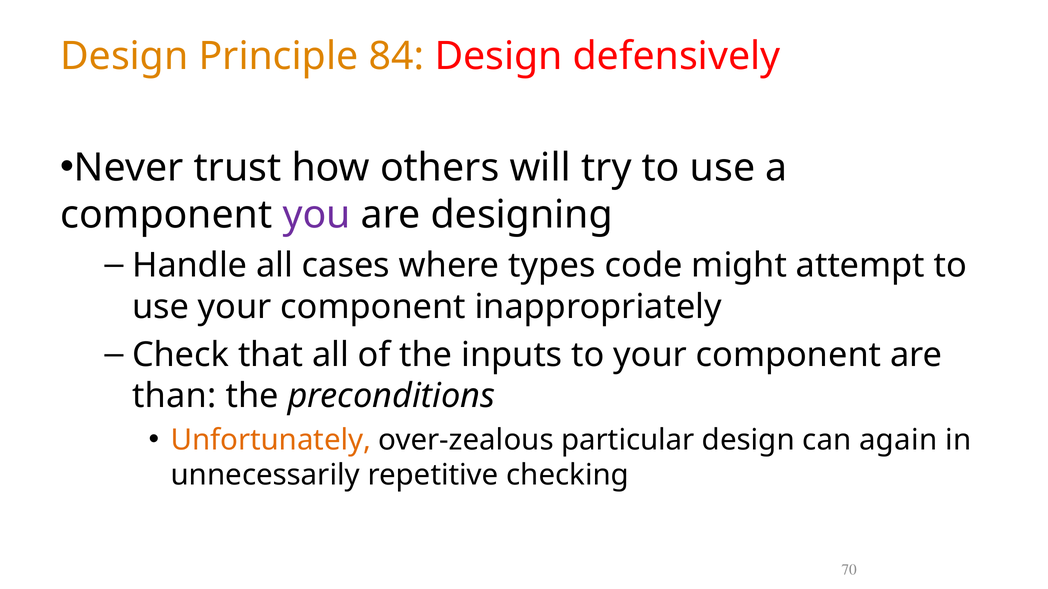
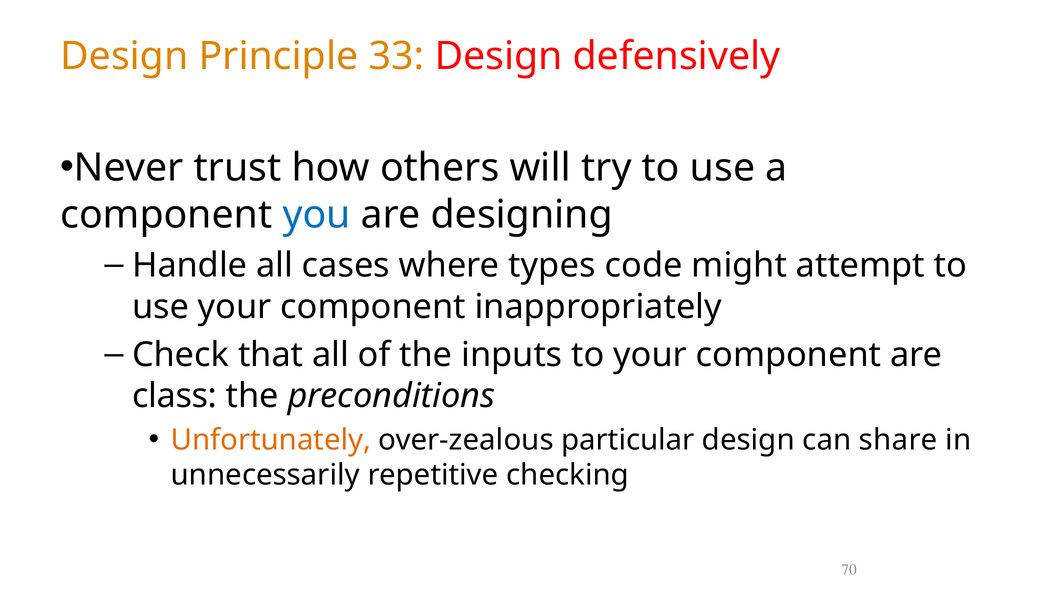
84: 84 -> 33
you colour: purple -> blue
than: than -> class
again: again -> share
